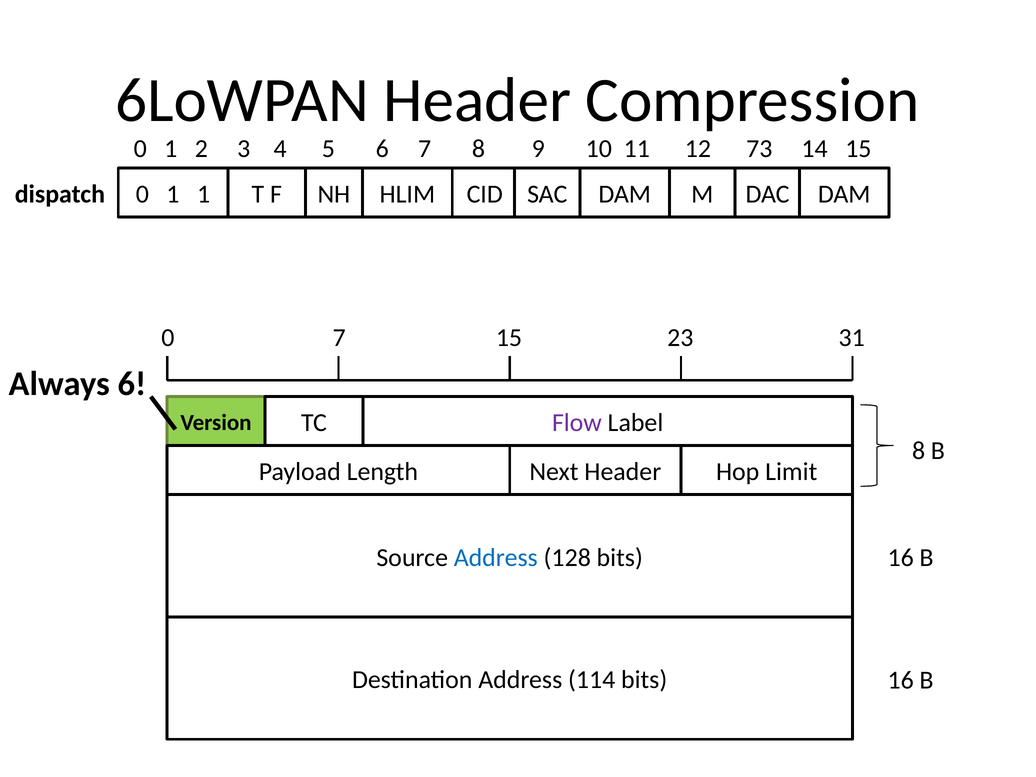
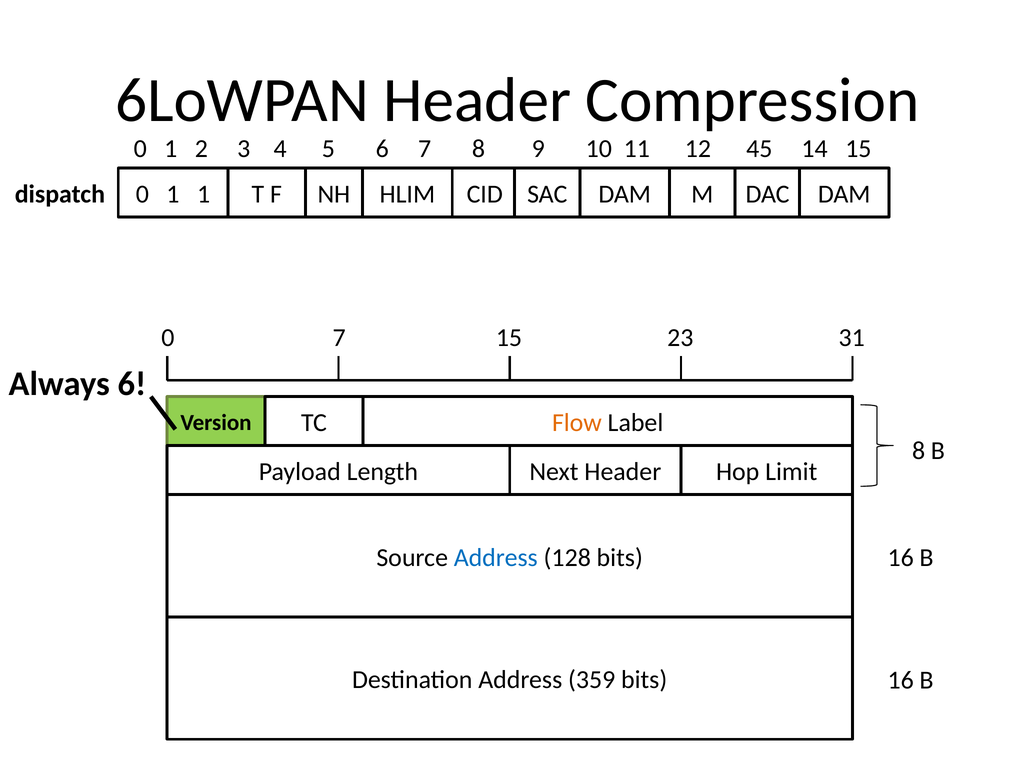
73: 73 -> 45
Flow colour: purple -> orange
114: 114 -> 359
